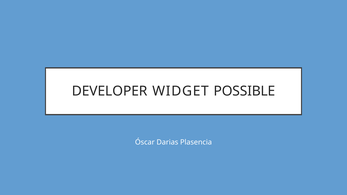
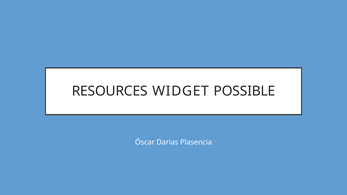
DEVELOPER: DEVELOPER -> RESOURCES
